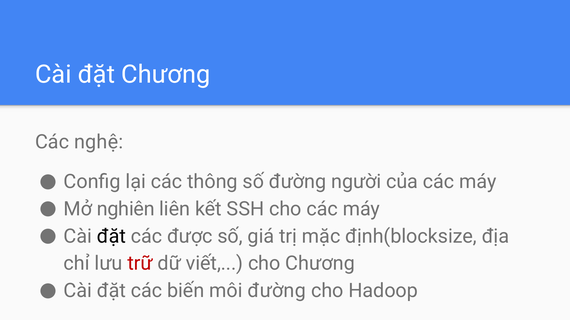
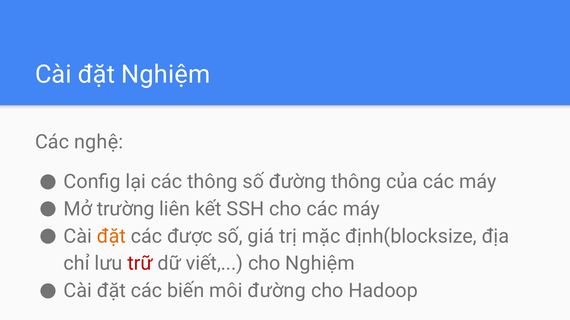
đặt Chương: Chương -> Nghiệm
đường người: người -> thông
nghiên: nghiên -> trường
đặt at (111, 237) colour: black -> orange
cho Chương: Chương -> Nghiệm
